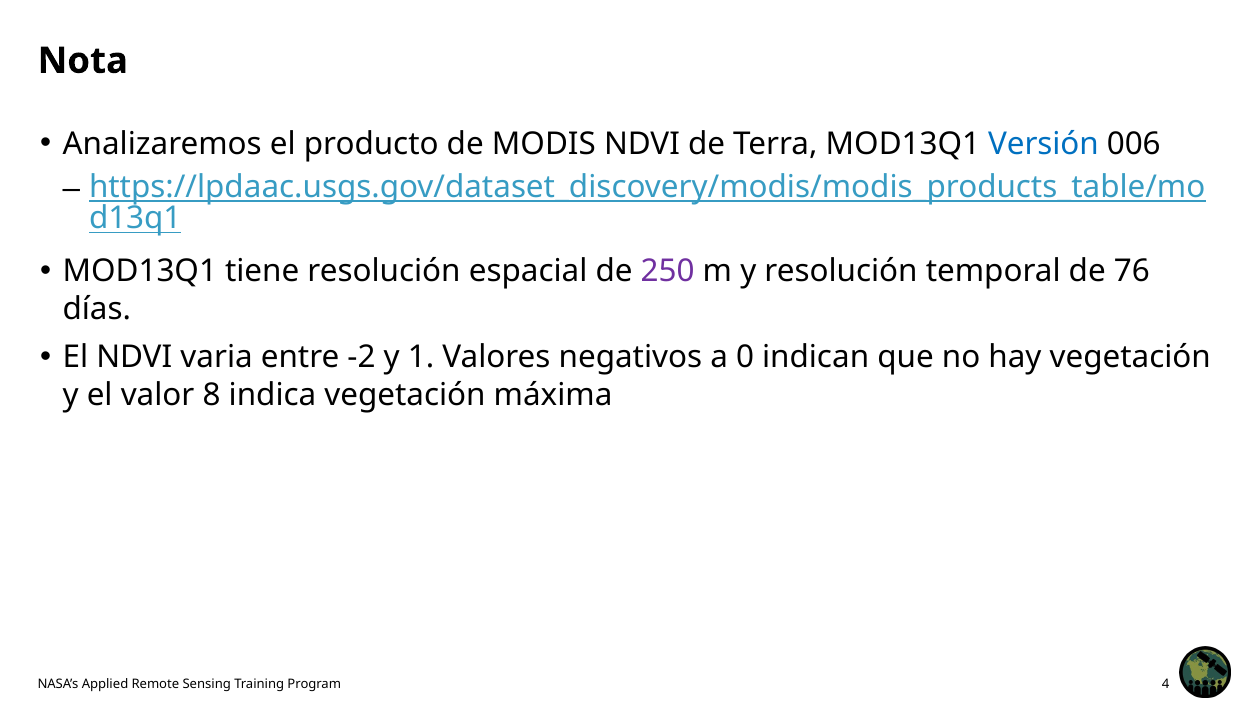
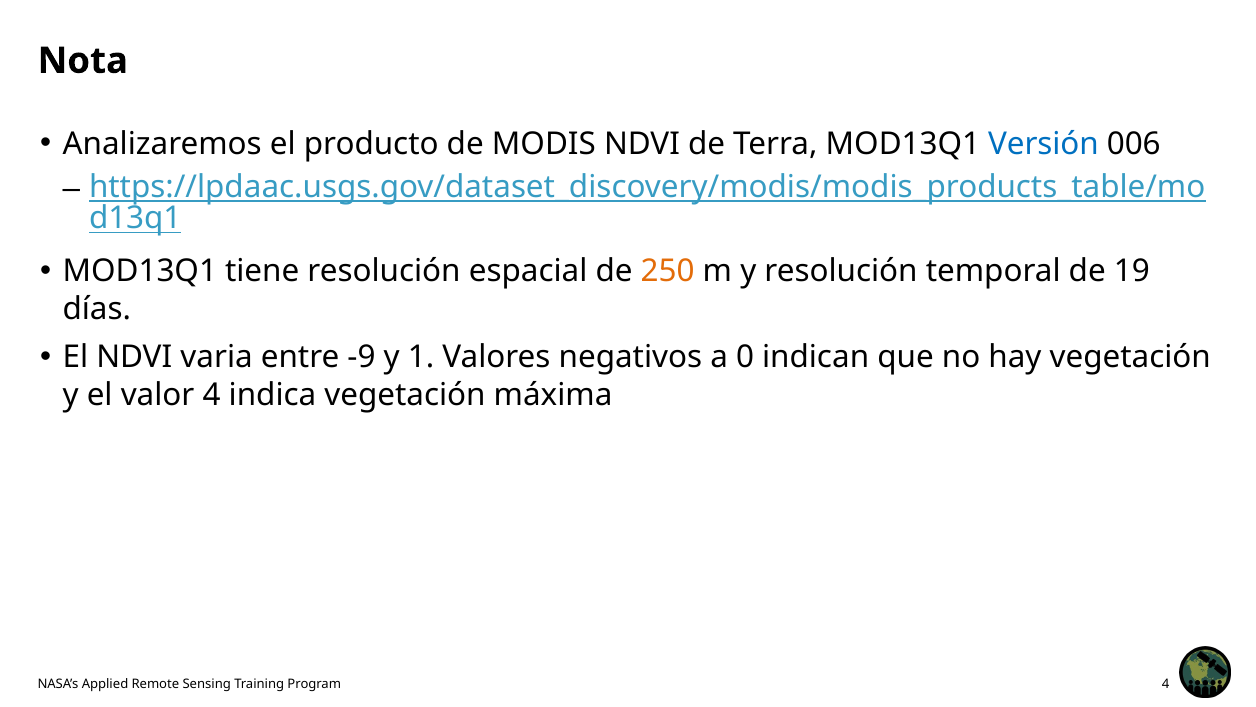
250 colour: purple -> orange
76: 76 -> 19
-2: -2 -> -9
valor 8: 8 -> 4
